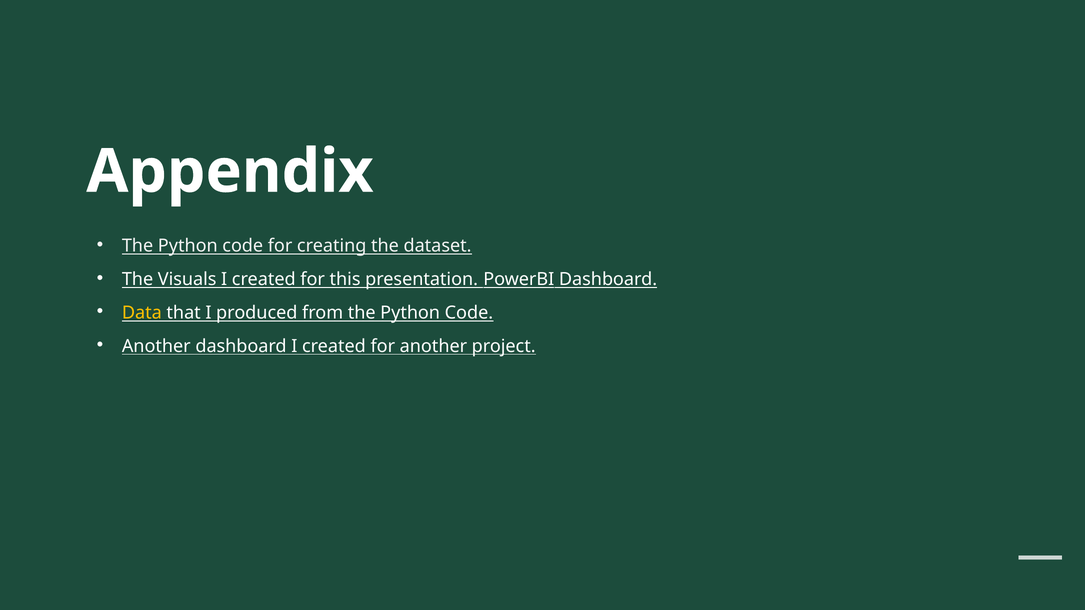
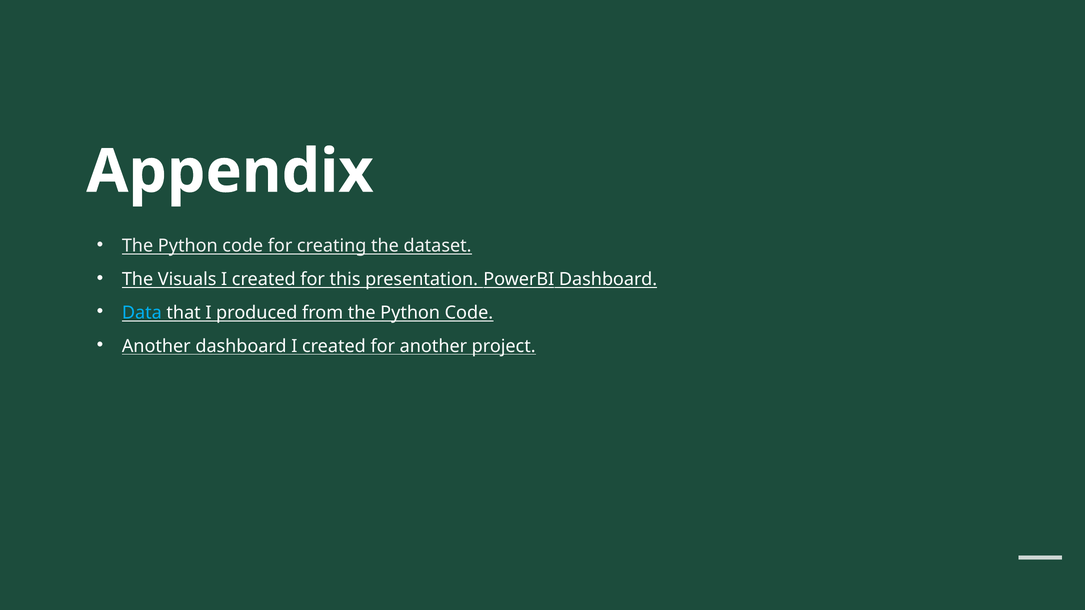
Data colour: yellow -> light blue
